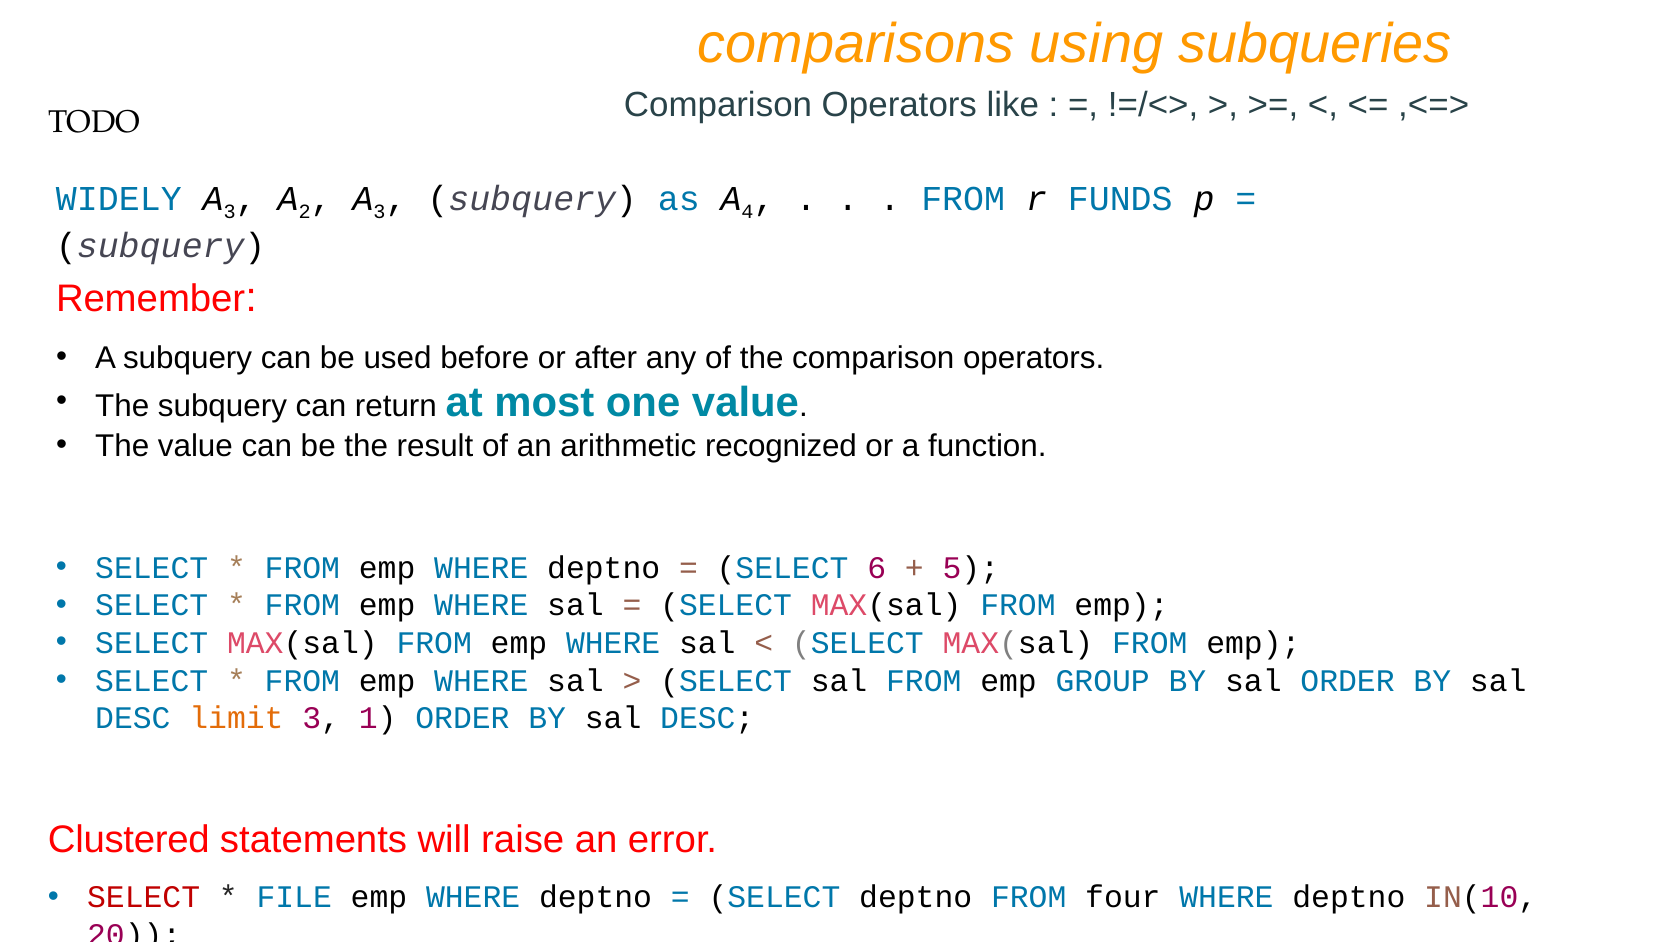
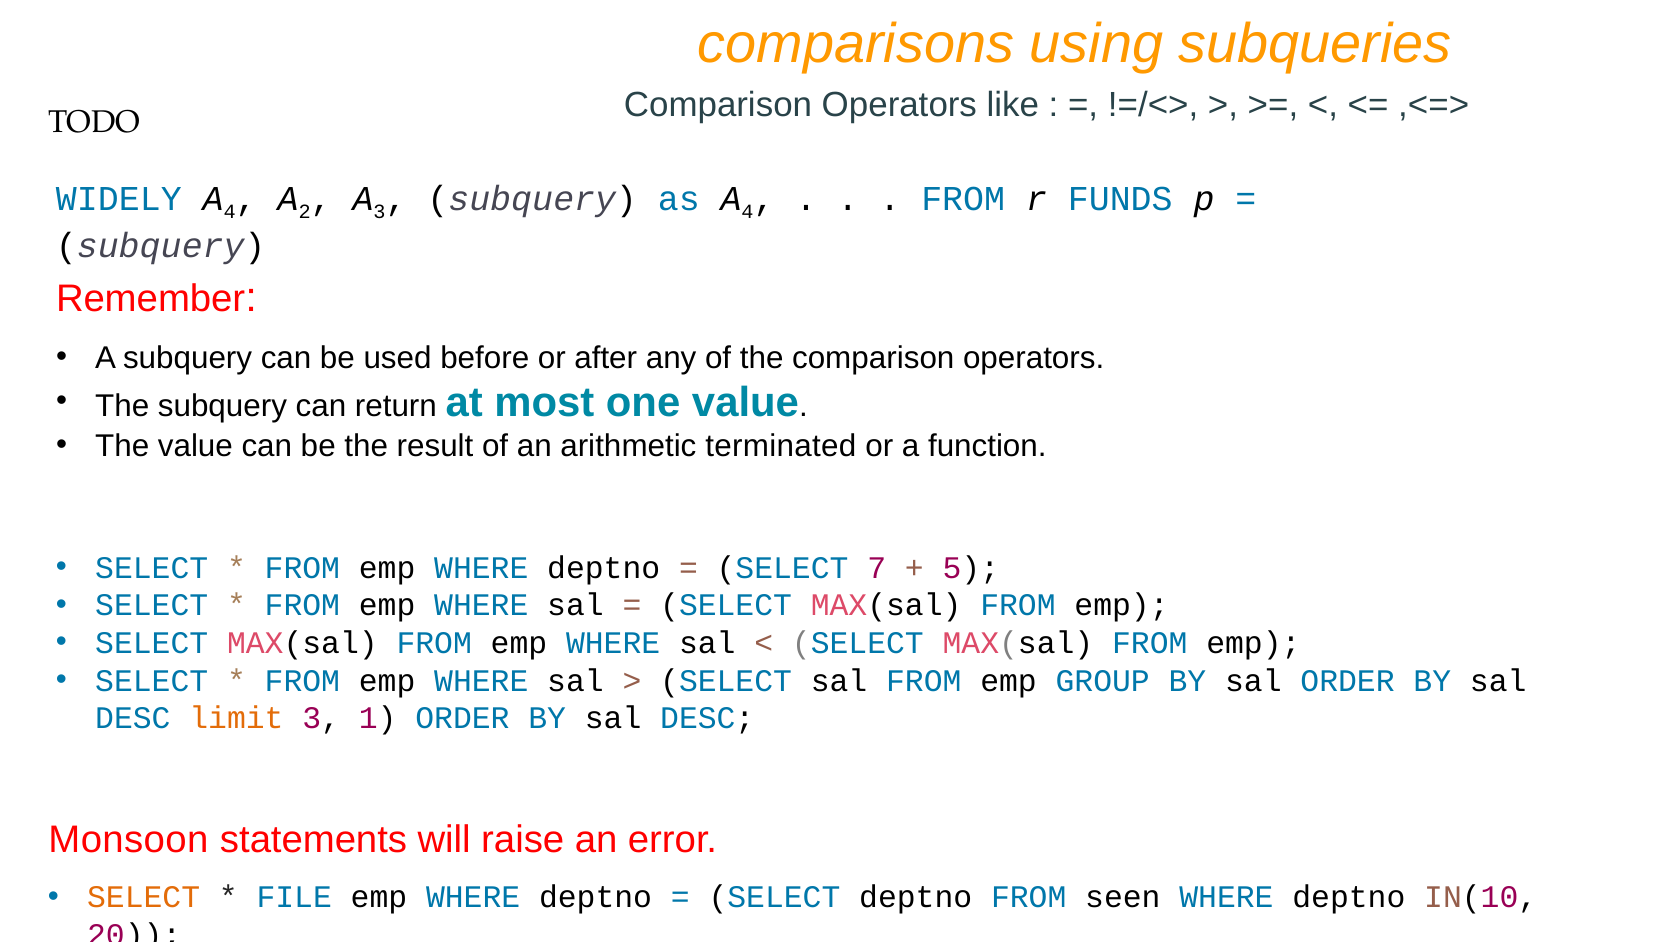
3 at (230, 212): 3 -> 4
recognized: recognized -> terminated
6: 6 -> 7
Clustered: Clustered -> Monsoon
SELECT at (144, 897) colour: red -> orange
four: four -> seen
